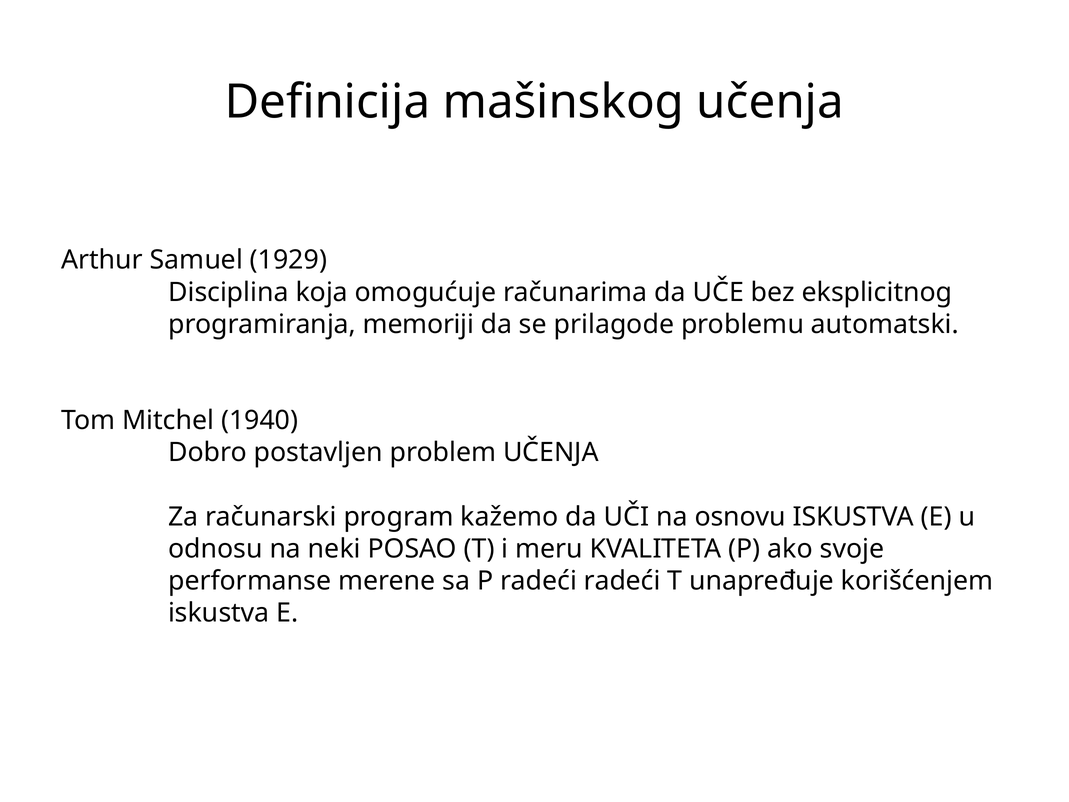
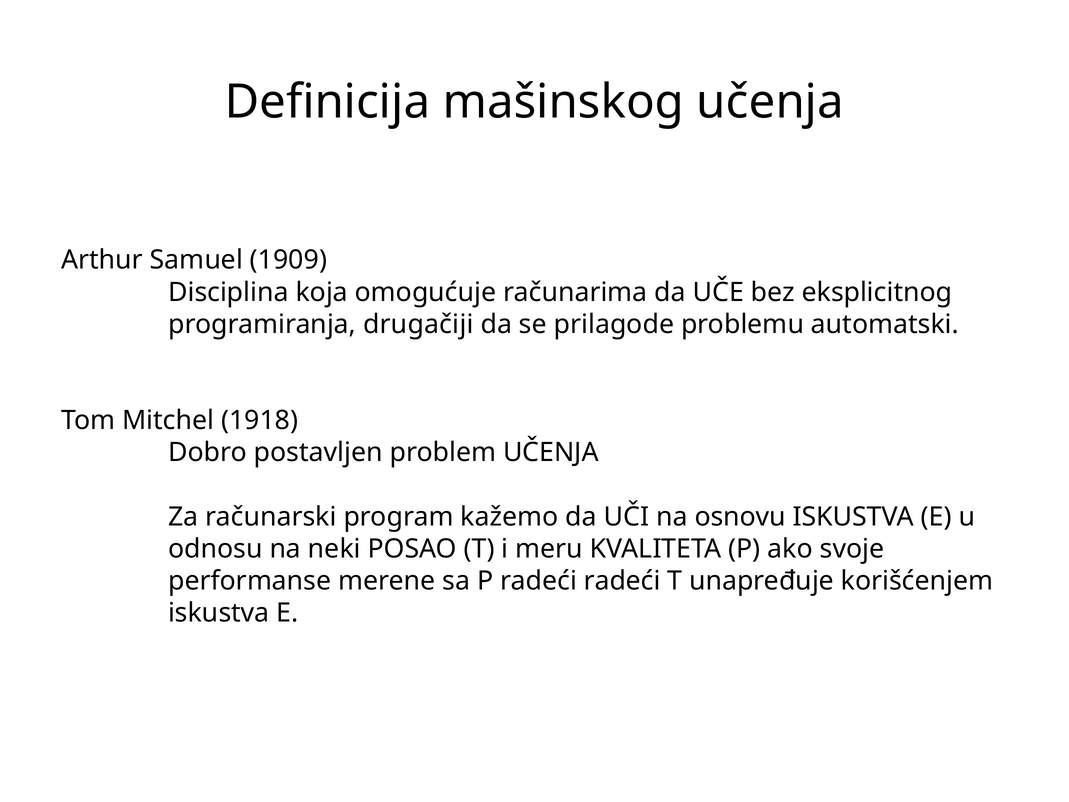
1929: 1929 -> 1909
memoriji: memoriji -> drugačiji
1940: 1940 -> 1918
